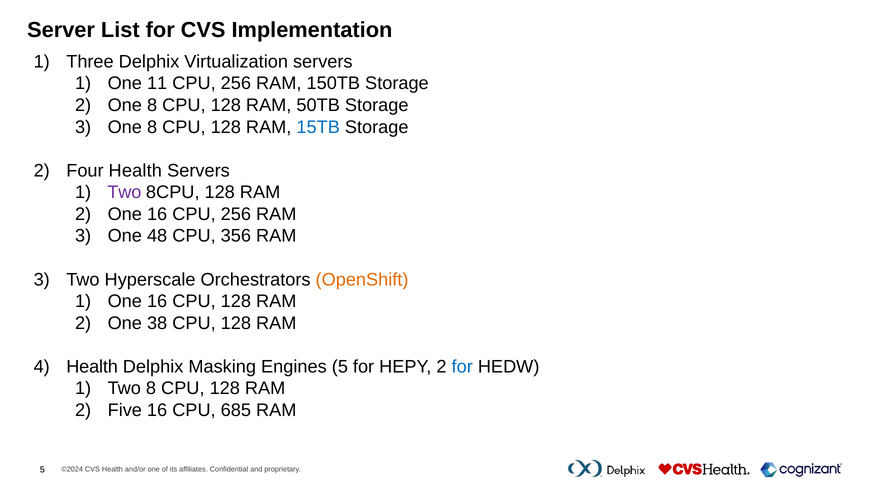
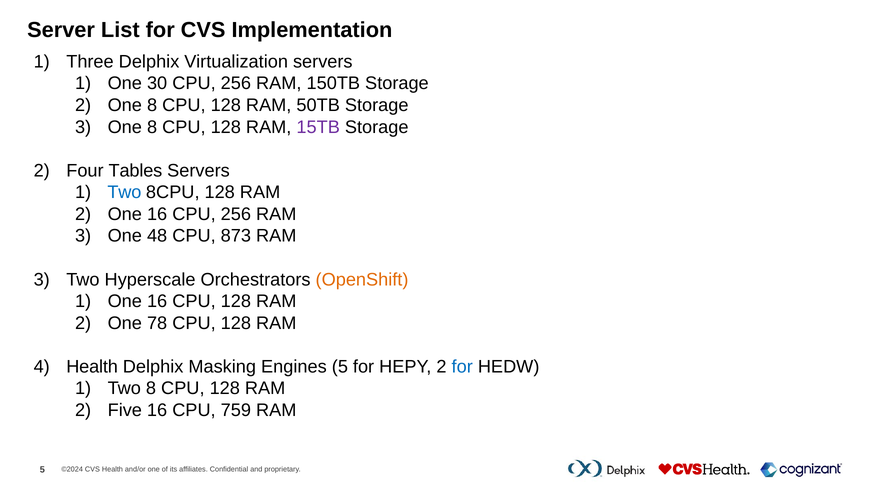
11: 11 -> 30
15TB colour: blue -> purple
Four Health: Health -> Tables
Two at (124, 192) colour: purple -> blue
356: 356 -> 873
38: 38 -> 78
685: 685 -> 759
